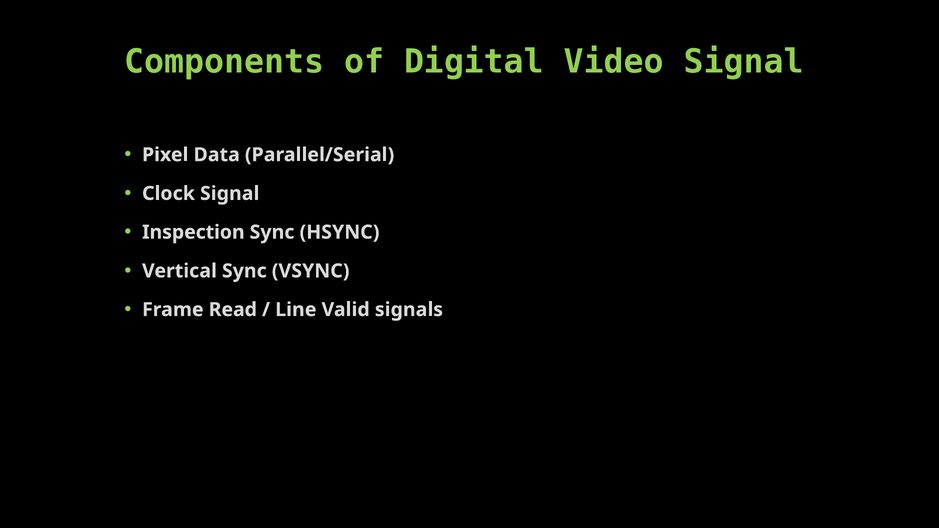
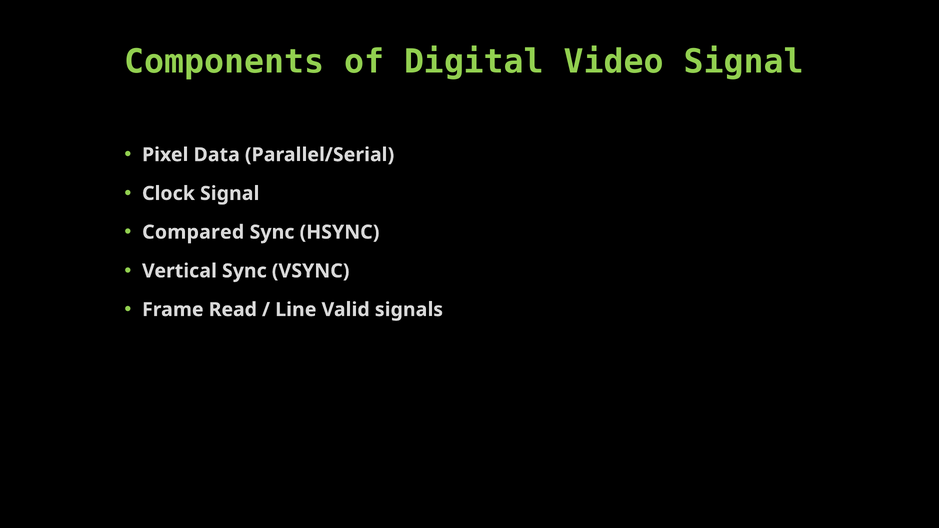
Inspection: Inspection -> Compared
